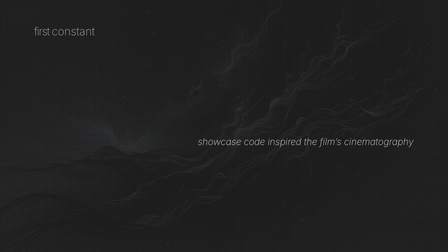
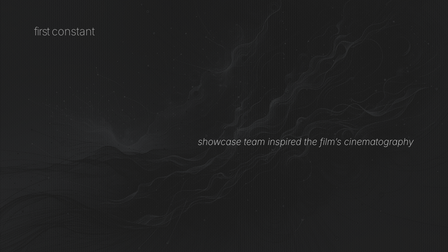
code: code -> team
